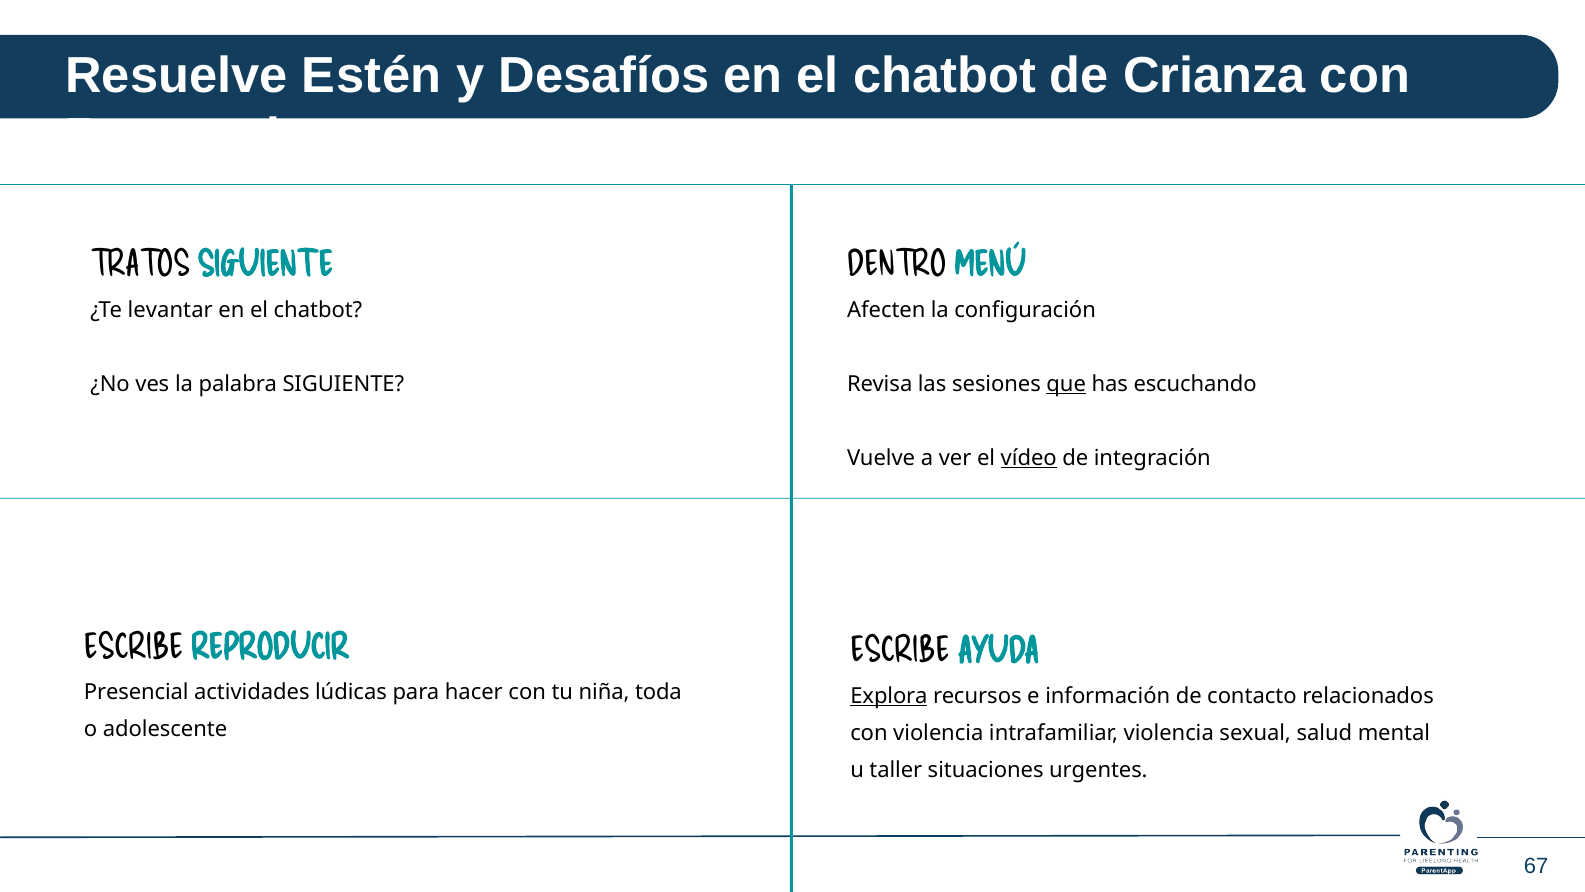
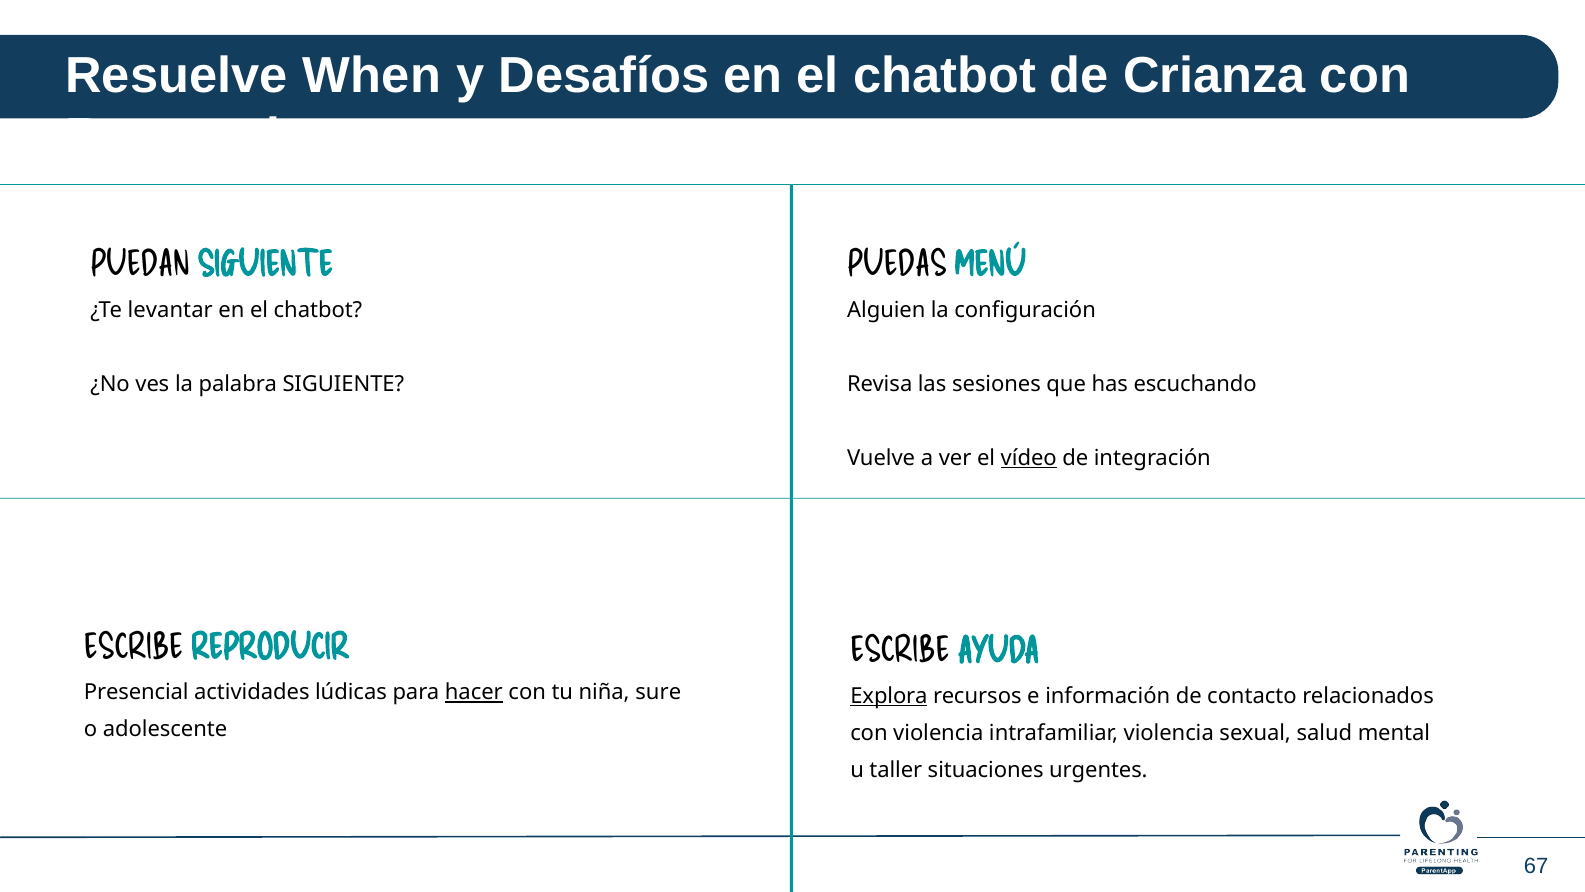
Estén: Estén -> When
TRATOS: TRATOS -> PUEDAN
DENTRO: DENTRO -> PUEDAS
Afecten: Afecten -> Alguien
que underline: present -> none
hacer underline: none -> present
toda: toda -> sure
